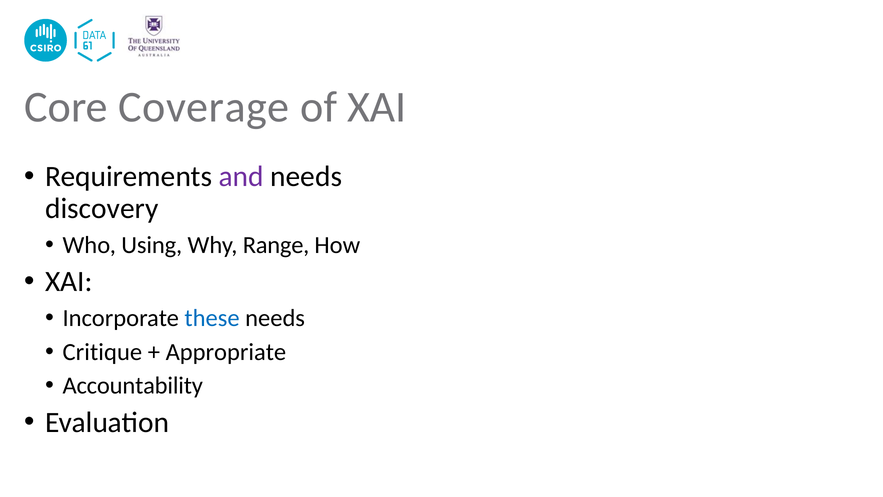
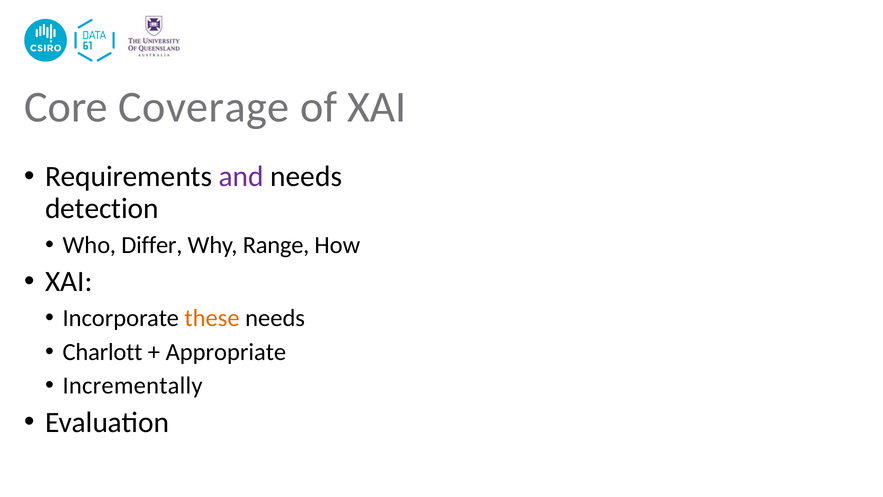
discovery: discovery -> detection
Using: Using -> Differ
these colour: blue -> orange
Critique: Critique -> Charlott
Accountability: Accountability -> Incrementally
